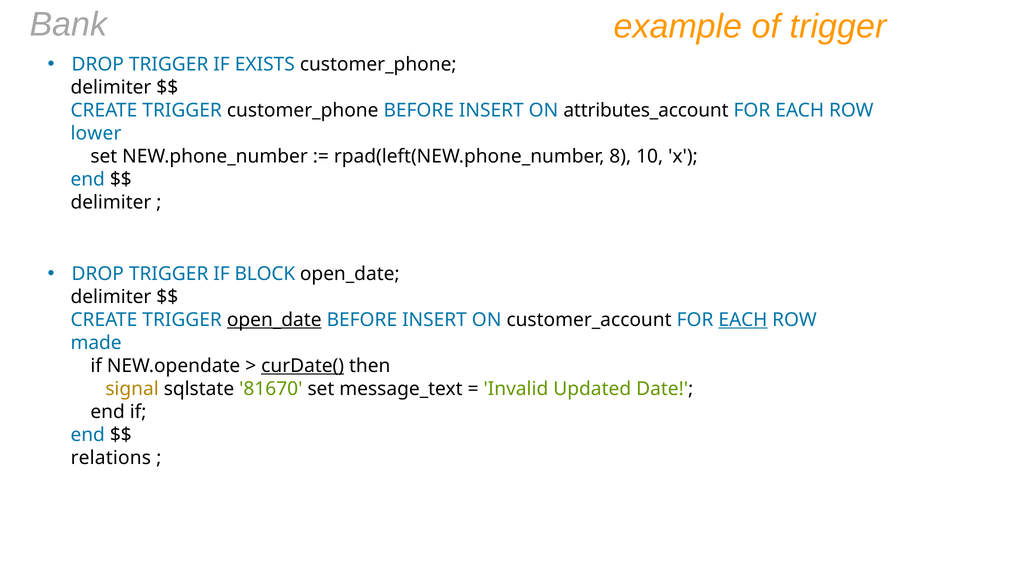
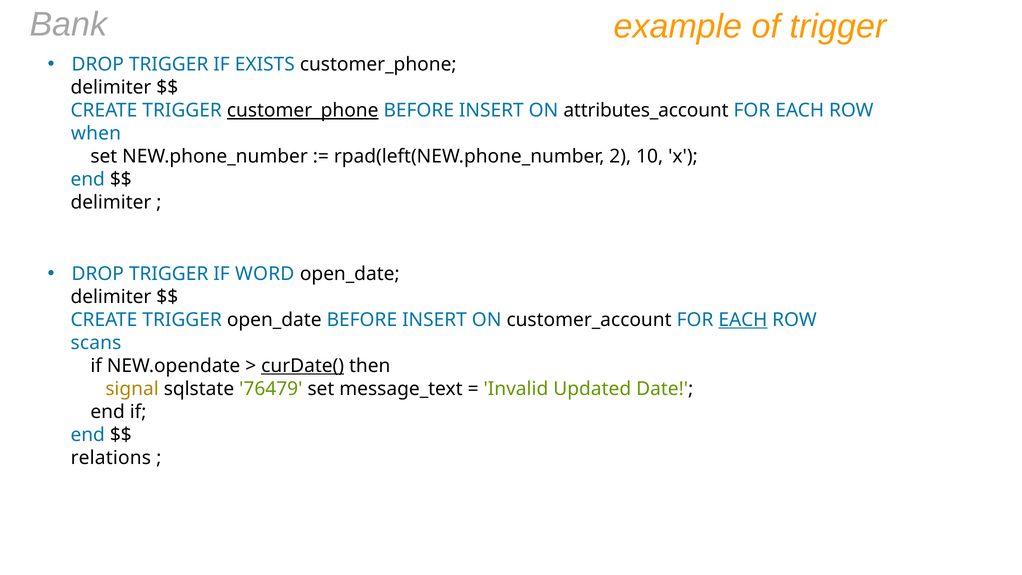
customer_phone at (303, 111) underline: none -> present
lower: lower -> when
8: 8 -> 2
BLOCK: BLOCK -> WORD
open_date at (274, 320) underline: present -> none
made: made -> scans
81670: 81670 -> 76479
